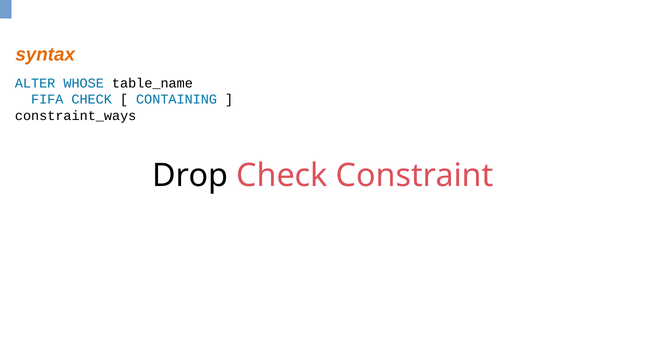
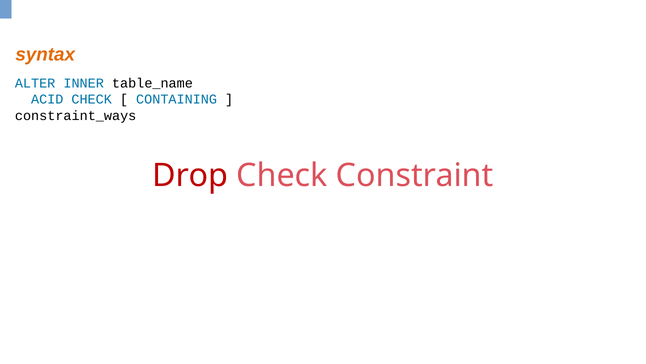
WHOSE: WHOSE -> INNER
FIFA: FIFA -> ACID
Drop colour: black -> red
